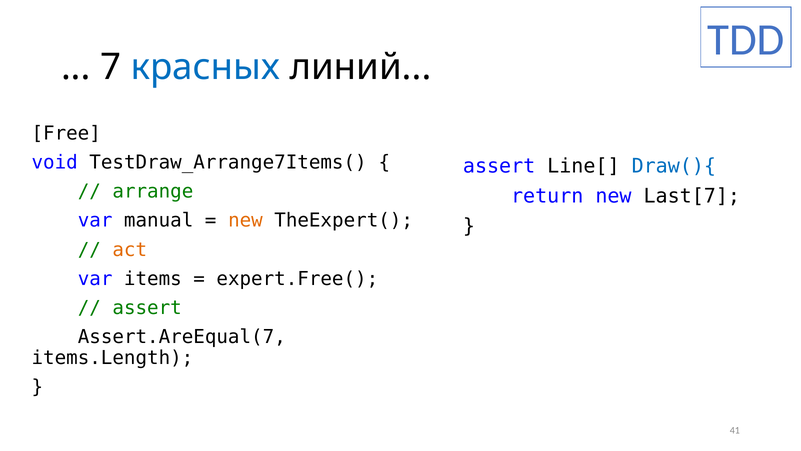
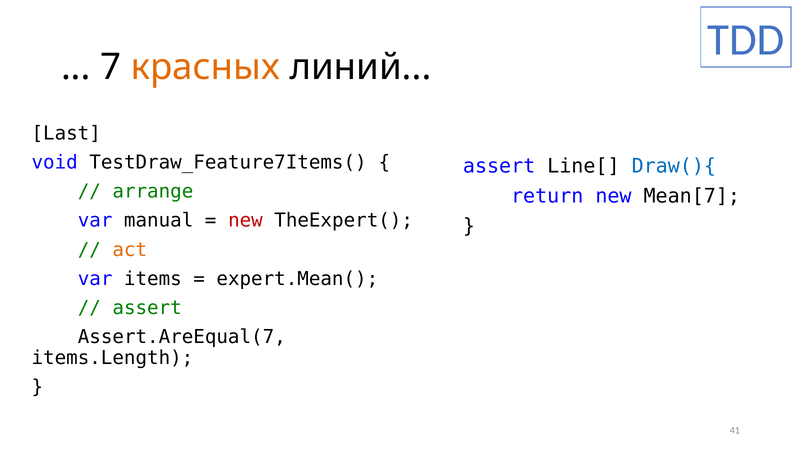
красных colour: blue -> orange
Free: Free -> Last
TestDraw_Arrange7Items(: TestDraw_Arrange7Items( -> TestDraw_Feature7Items(
Last[7: Last[7 -> Mean[7
new at (245, 220) colour: orange -> red
expert.Free(: expert.Free( -> expert.Mean(
